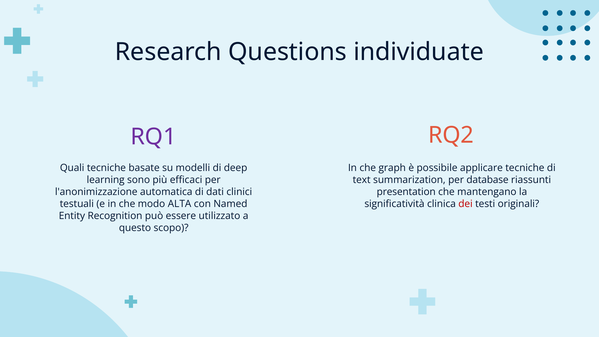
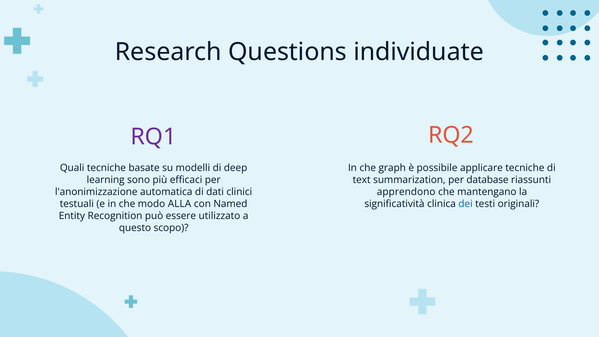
presentation: presentation -> apprendono
ALTA: ALTA -> ALLA
dei colour: red -> blue
